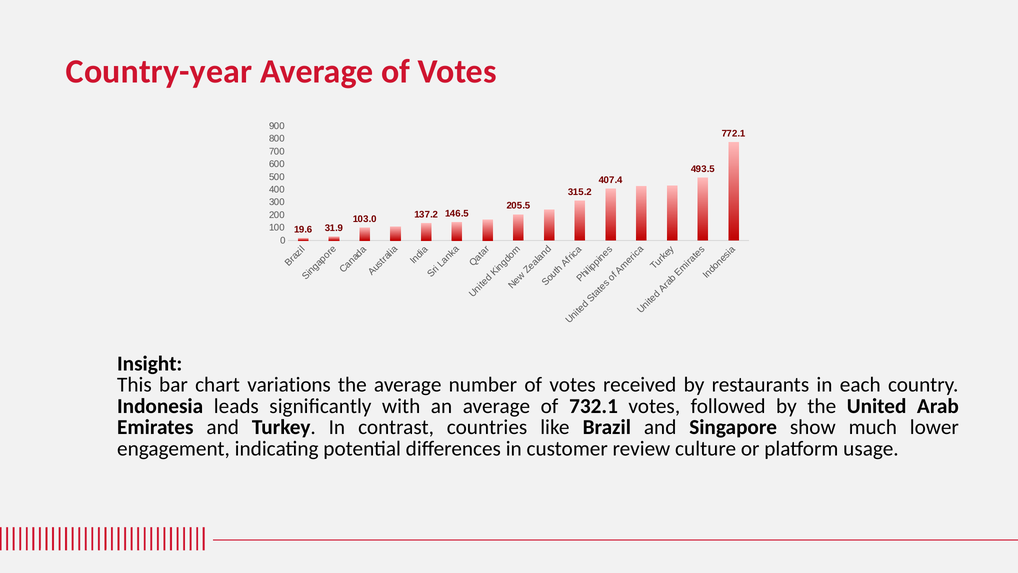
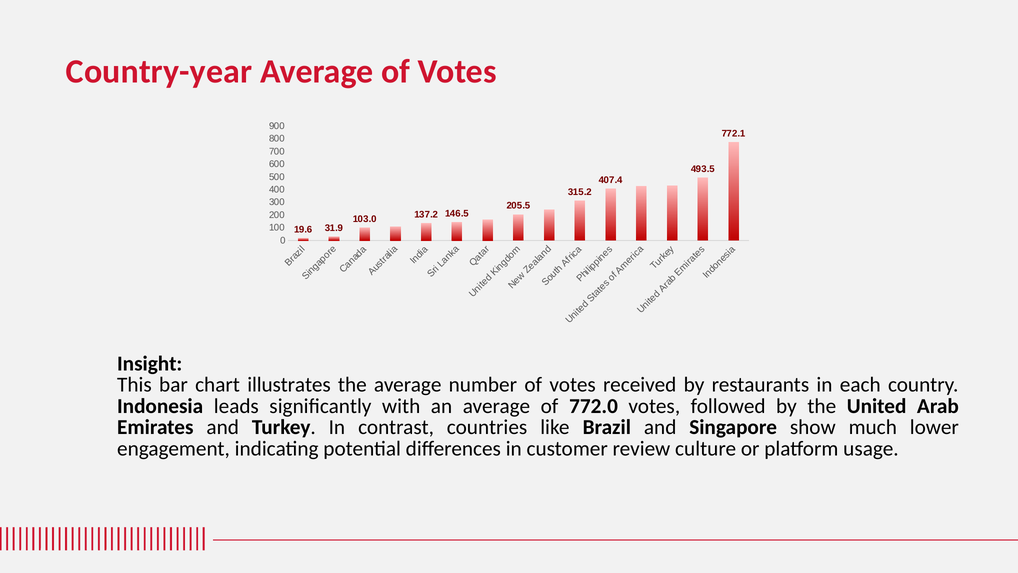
variations: variations -> illustrates
732.1: 732.1 -> 772.0
